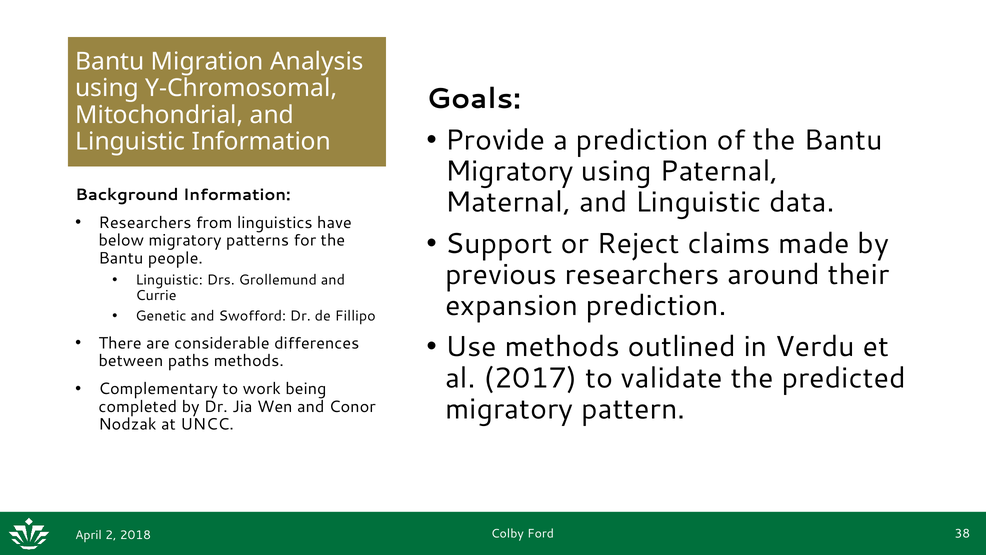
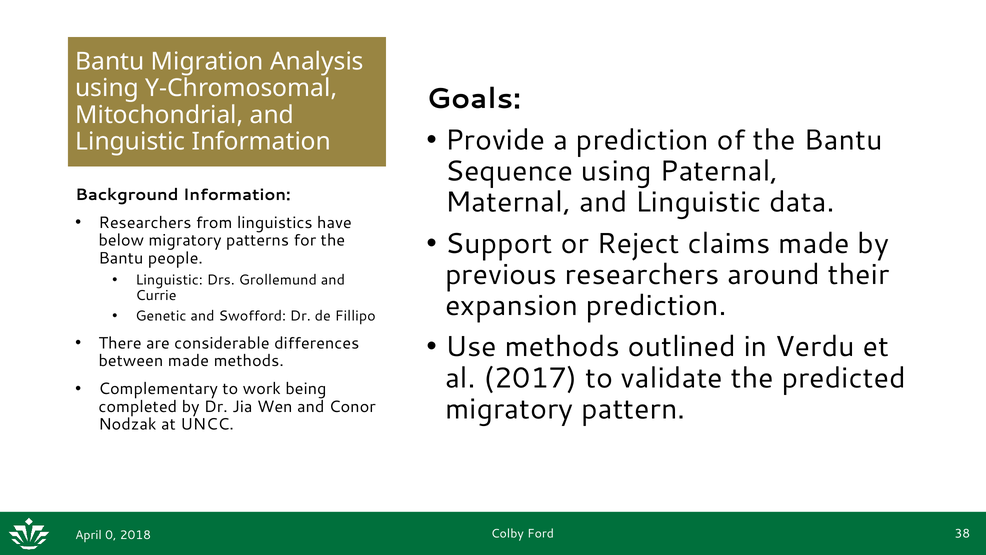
Migratory at (509, 171): Migratory -> Sequence
between paths: paths -> made
2: 2 -> 0
